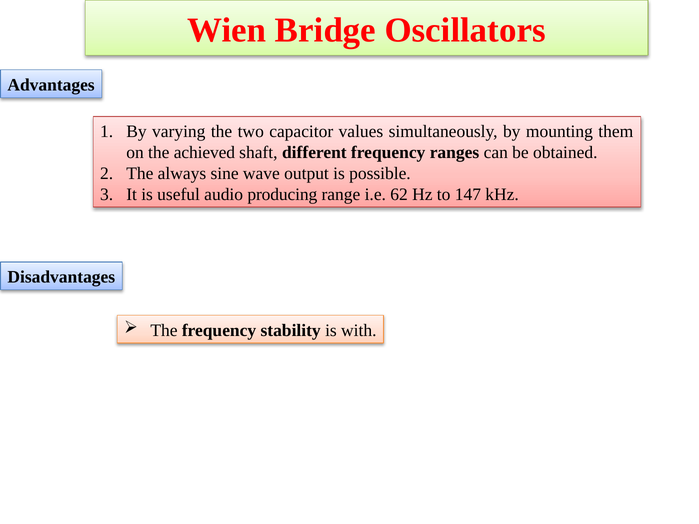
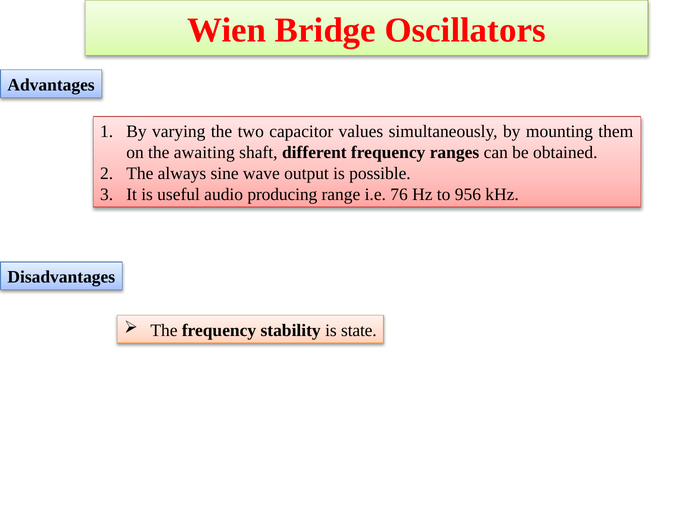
achieved: achieved -> awaiting
62: 62 -> 76
147: 147 -> 956
with: with -> state
